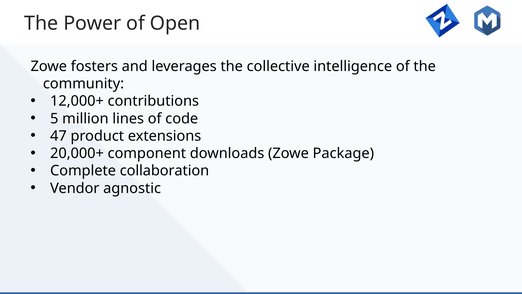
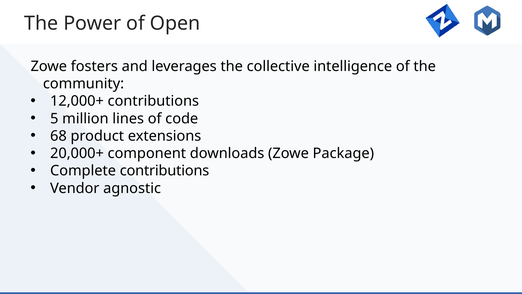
47: 47 -> 68
Complete collaboration: collaboration -> contributions
